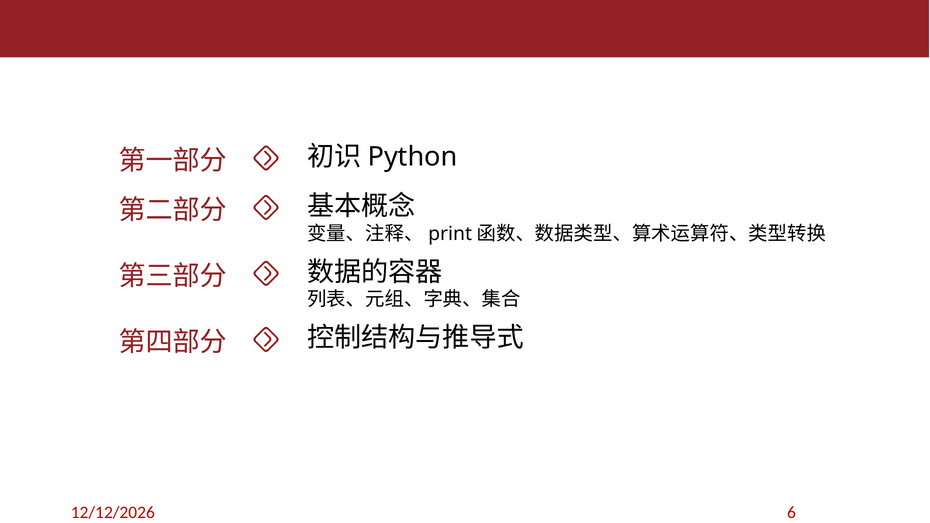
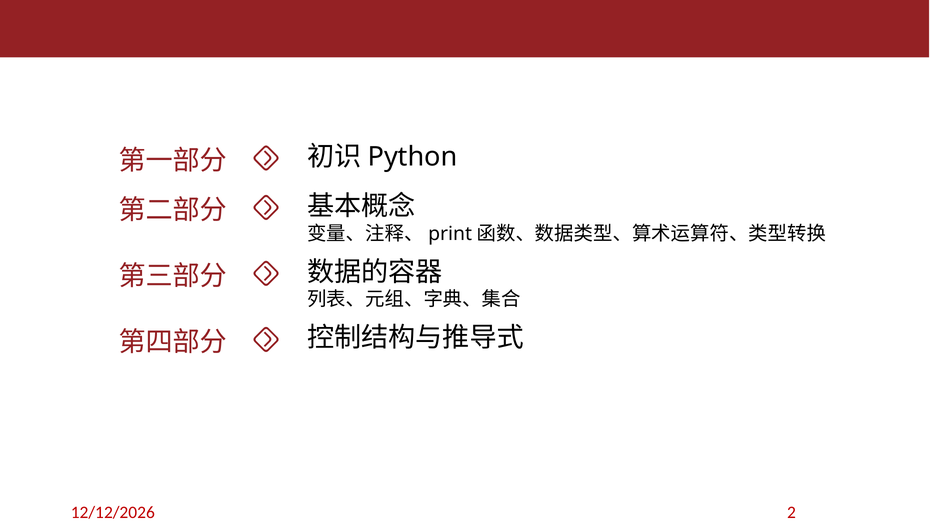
6: 6 -> 2
